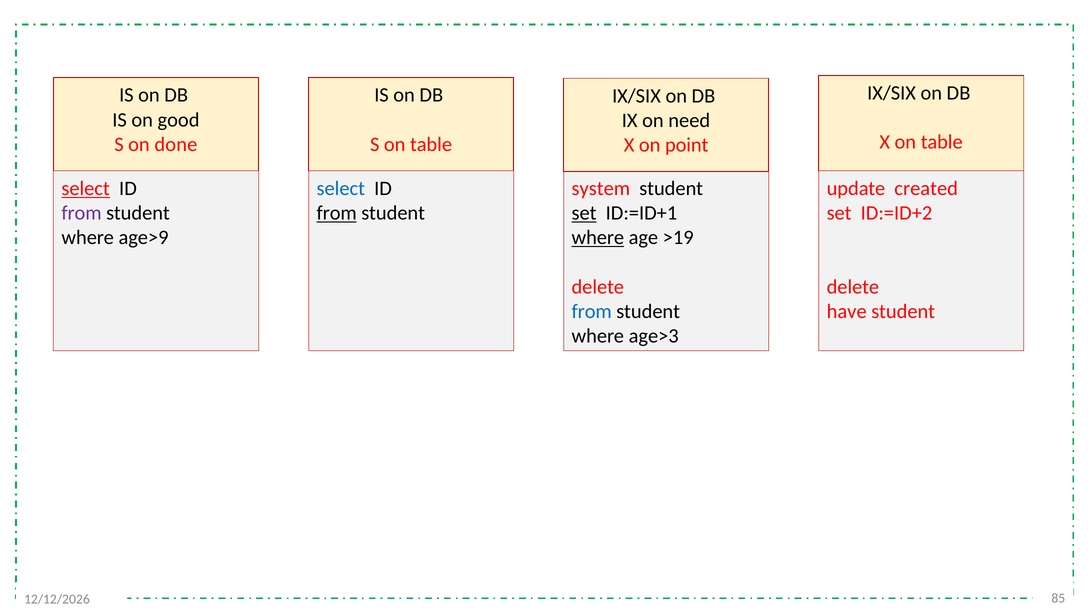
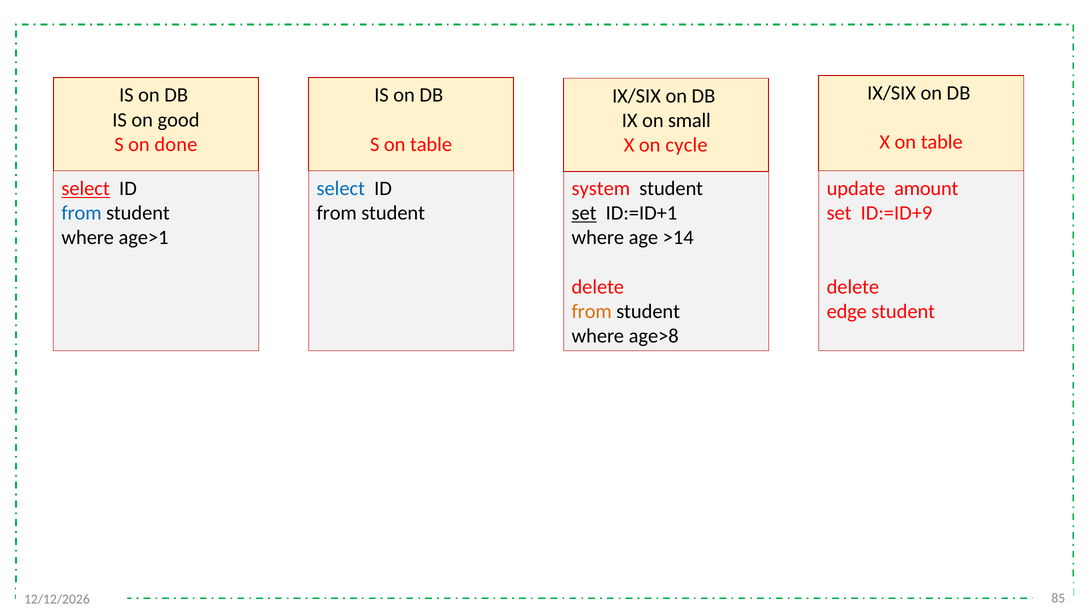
need: need -> small
point: point -> cycle
created: created -> amount
from at (82, 213) colour: purple -> blue
from at (337, 213) underline: present -> none
ID:=ID+2: ID:=ID+2 -> ID:=ID+9
age>9: age>9 -> age>1
where at (598, 238) underline: present -> none
>19: >19 -> >14
from at (592, 311) colour: blue -> orange
have: have -> edge
age>3: age>3 -> age>8
